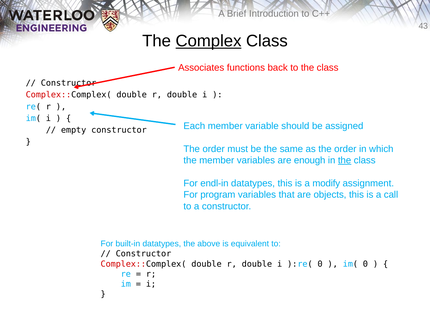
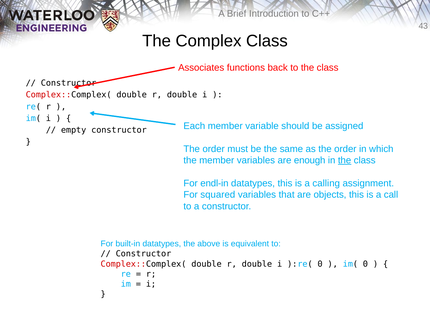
Complex underline: present -> none
modify: modify -> calling
program: program -> squared
